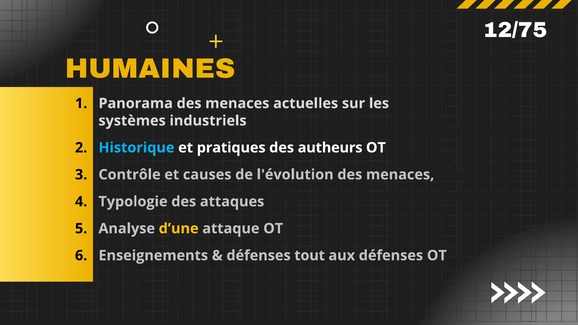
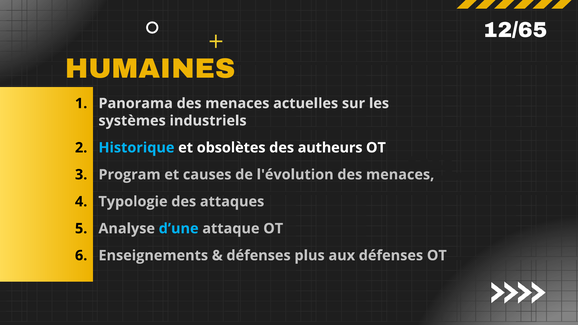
12/75: 12/75 -> 12/65
pratiques: pratiques -> obsolètes
Contrôle: Contrôle -> Program
d’une colour: yellow -> light blue
tout: tout -> plus
